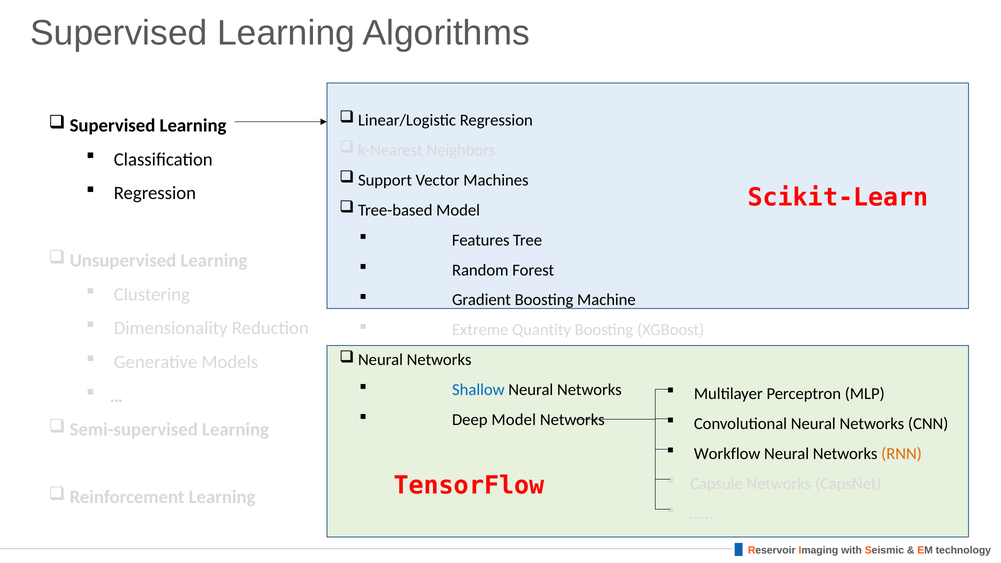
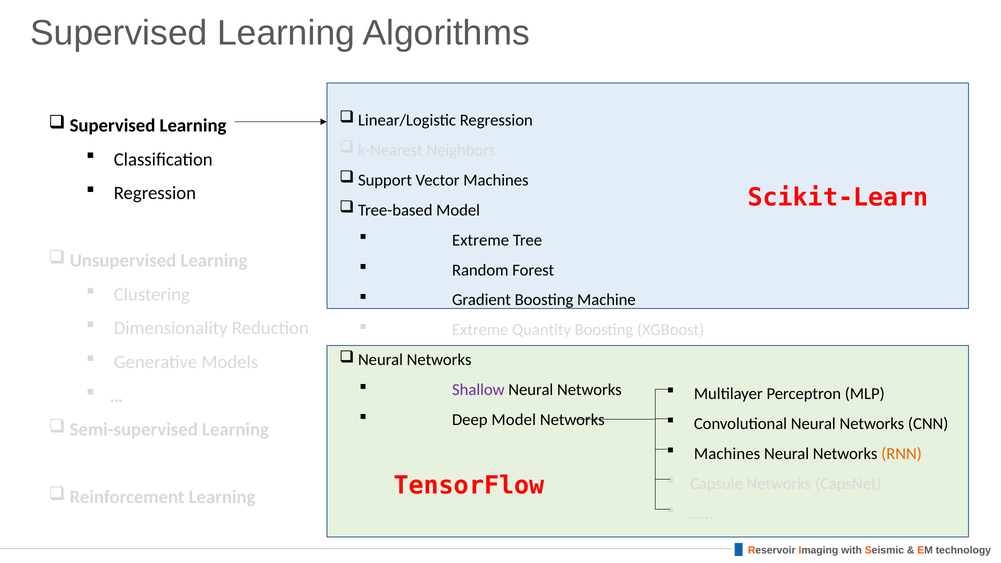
Features at (481, 240): Features -> Extreme
Shallow colour: blue -> purple
Workflow at (727, 454): Workflow -> Machines
